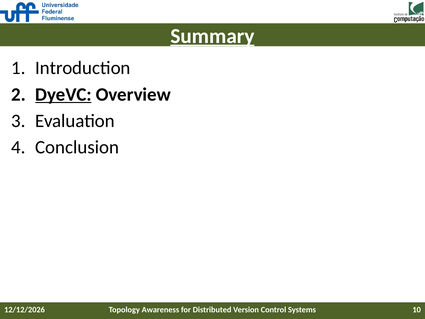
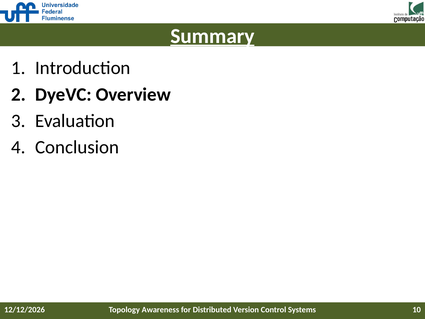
DyeVC underline: present -> none
